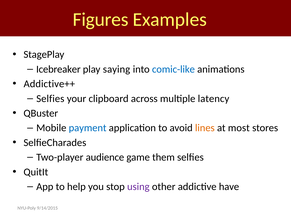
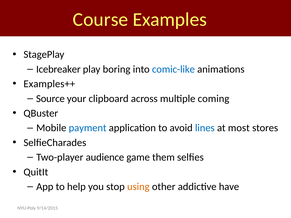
Figures: Figures -> Course
saying: saying -> boring
Addictive++: Addictive++ -> Examples++
Selfies at (50, 99): Selfies -> Source
latency: latency -> coming
lines colour: orange -> blue
using colour: purple -> orange
